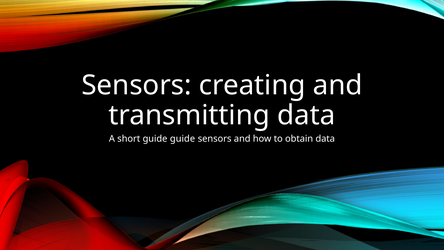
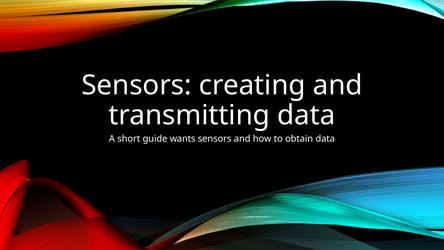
guide guide: guide -> wants
